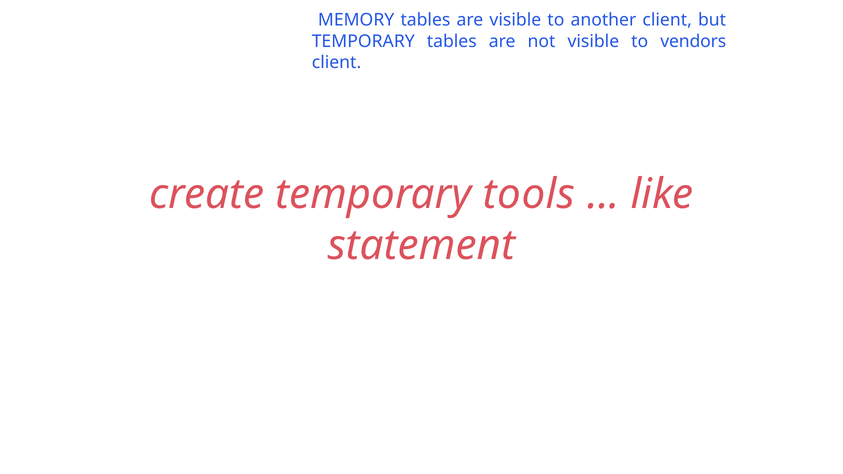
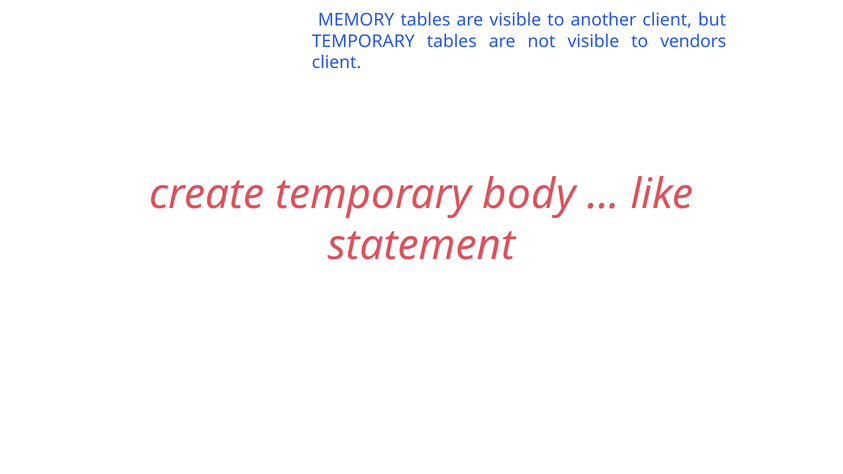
tools: tools -> body
